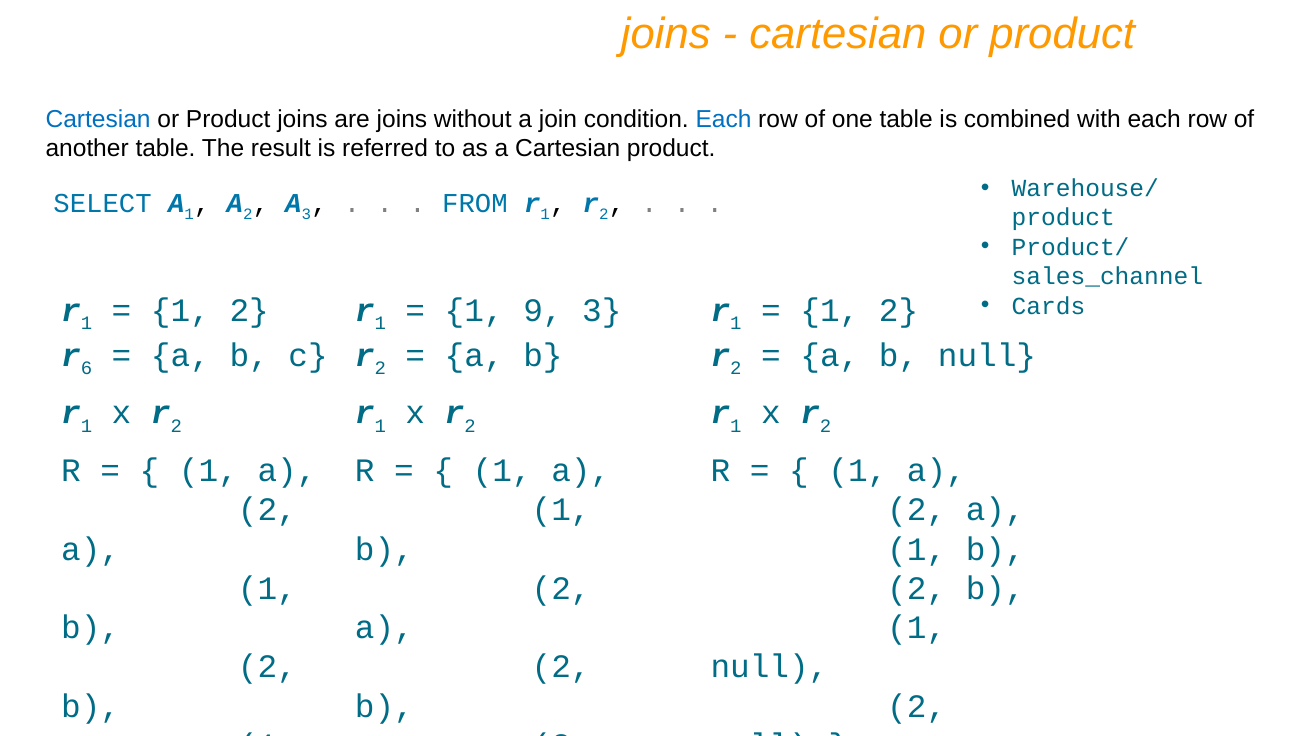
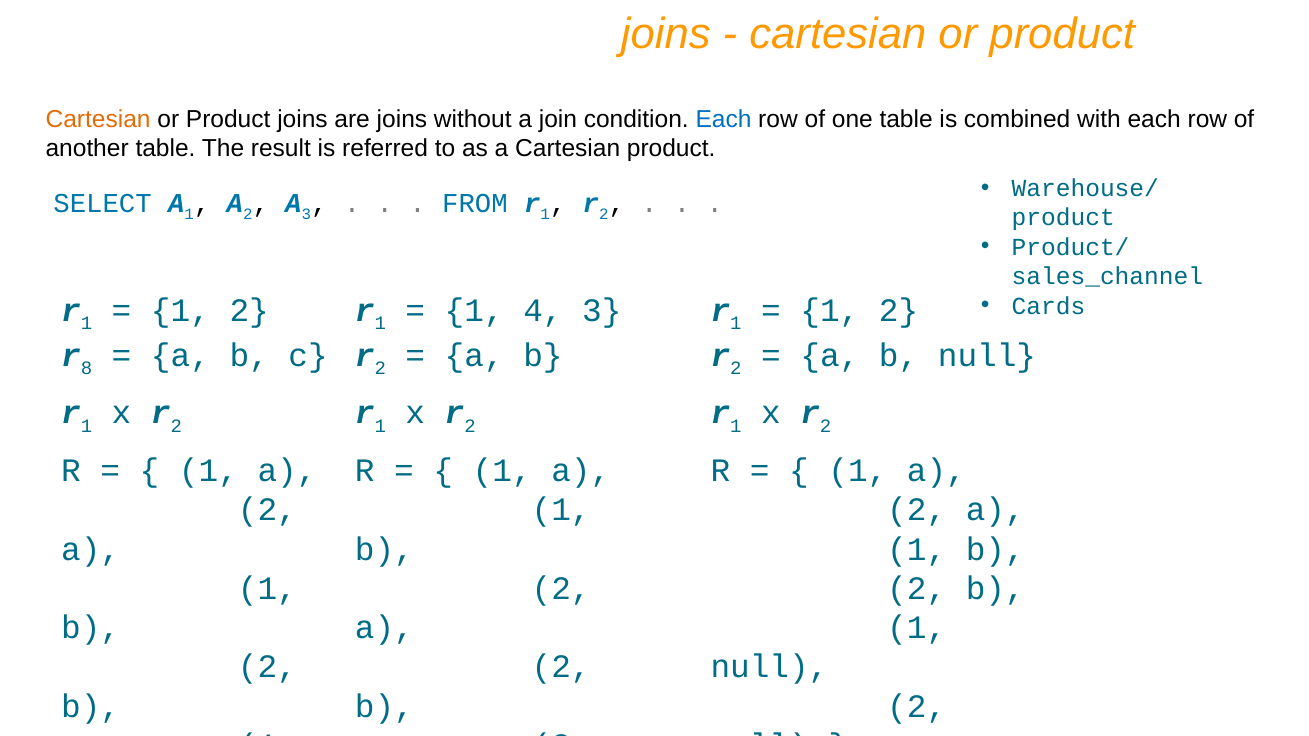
Cartesian at (98, 119) colour: blue -> orange
1 9: 9 -> 4
6: 6 -> 8
